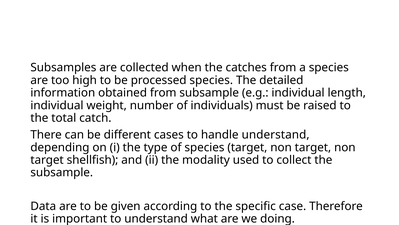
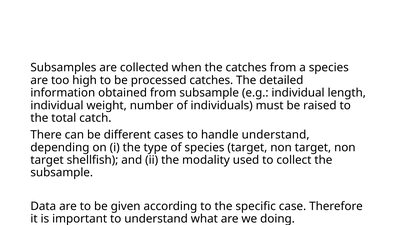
processed species: species -> catches
